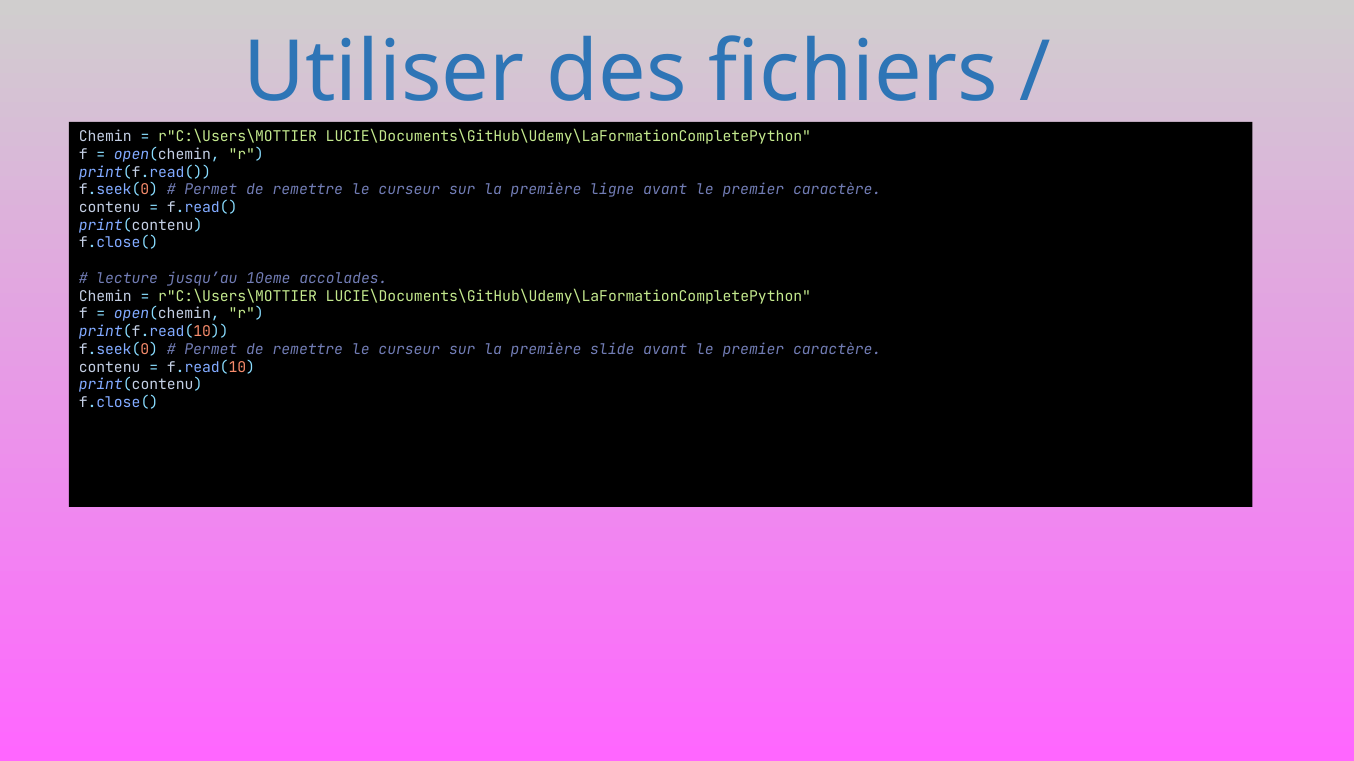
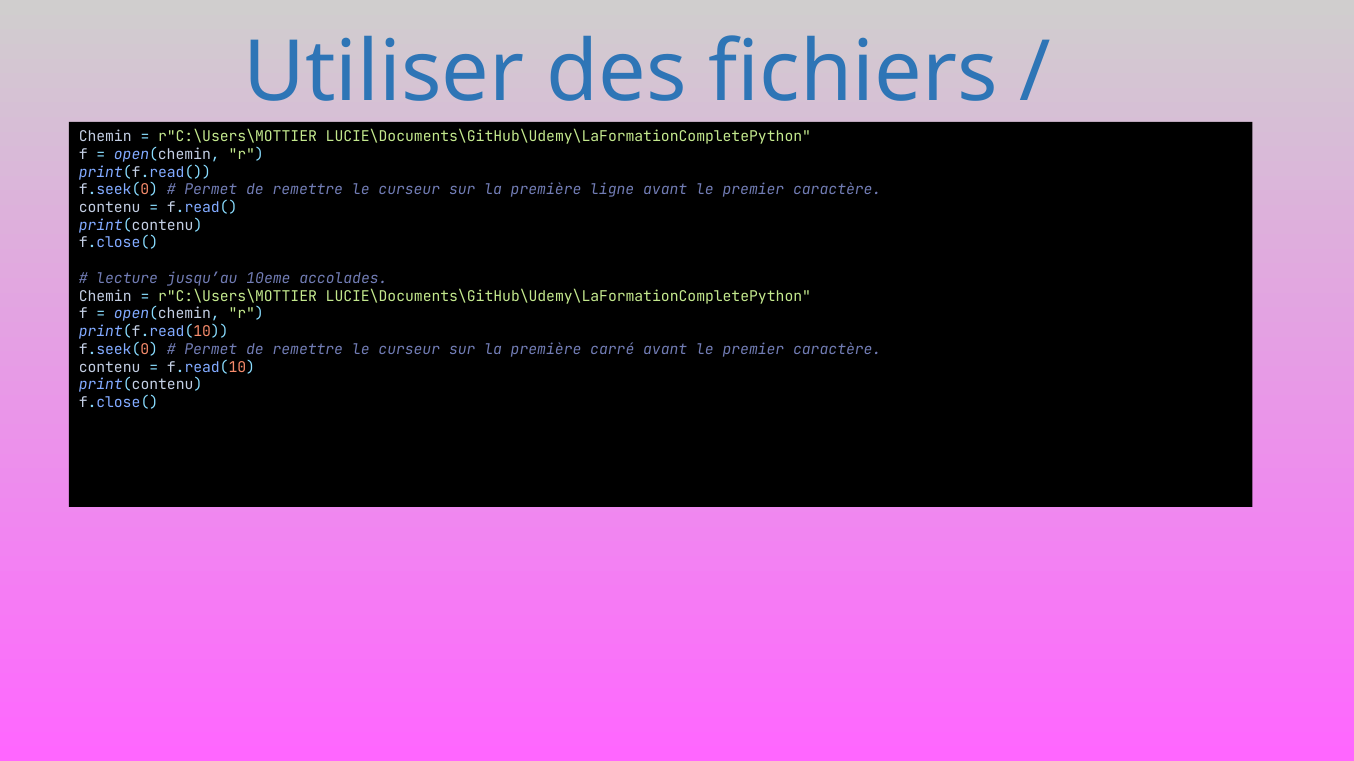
slide: slide -> carré
